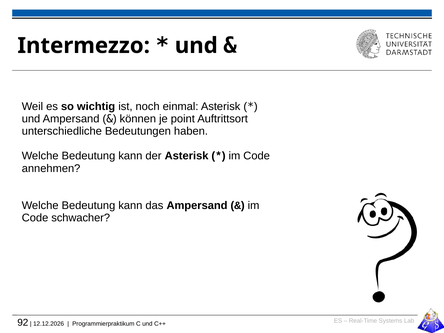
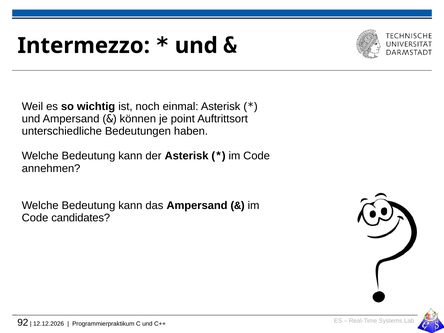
schwacher: schwacher -> candidates
